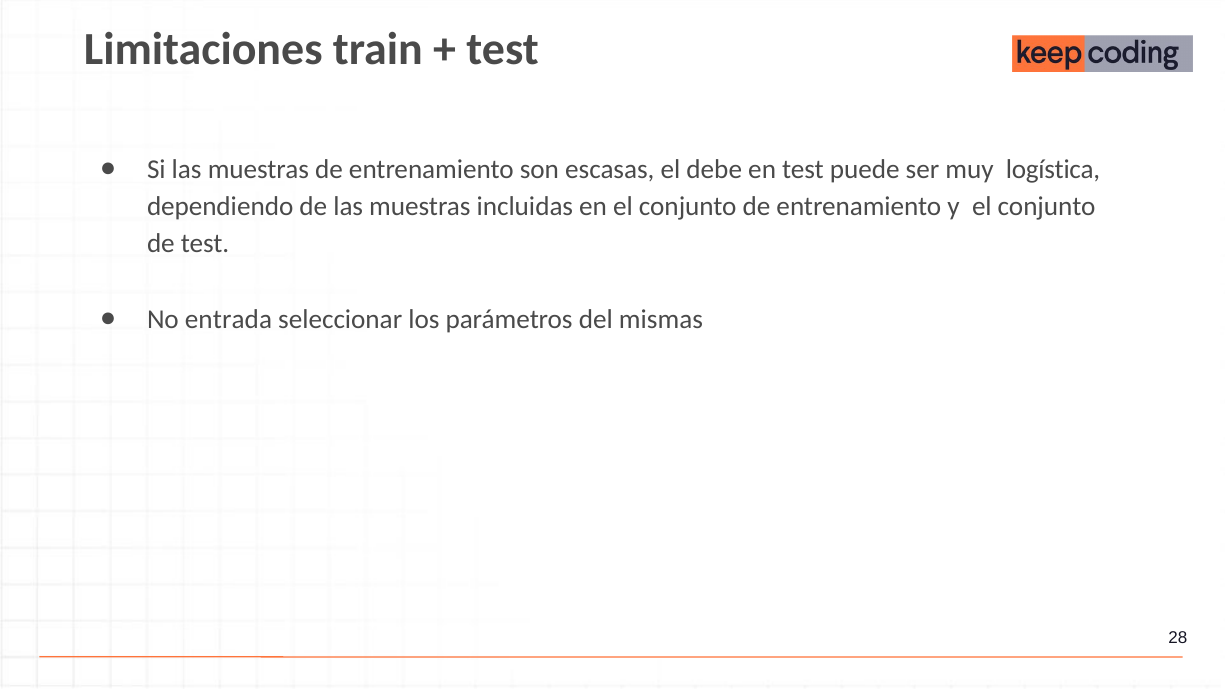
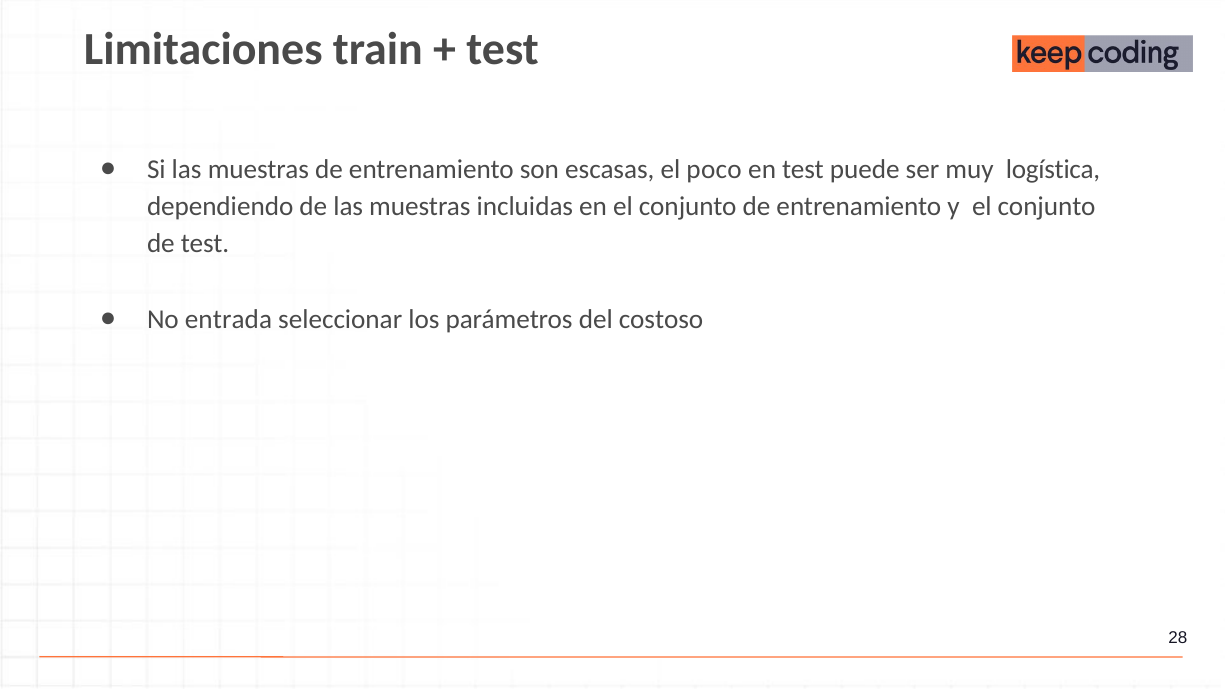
debe: debe -> poco
mismas: mismas -> costoso
